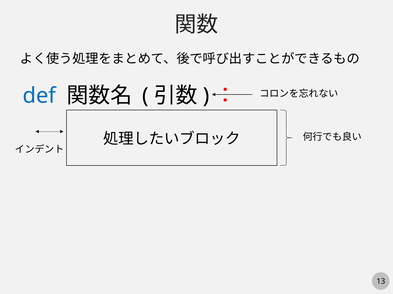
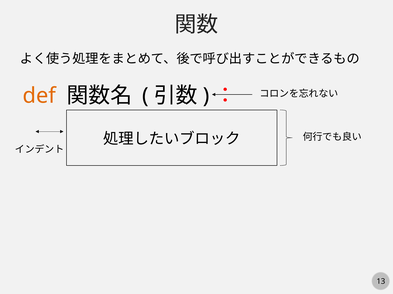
def colour: blue -> orange
